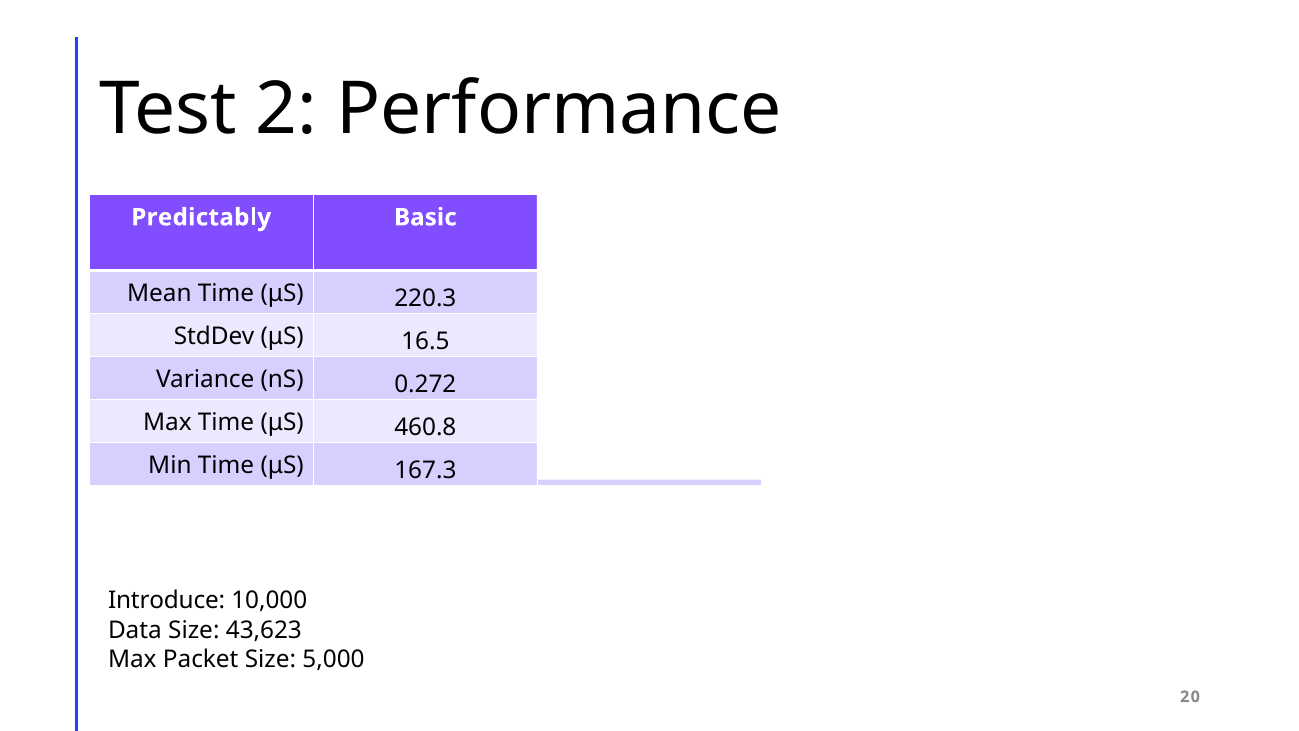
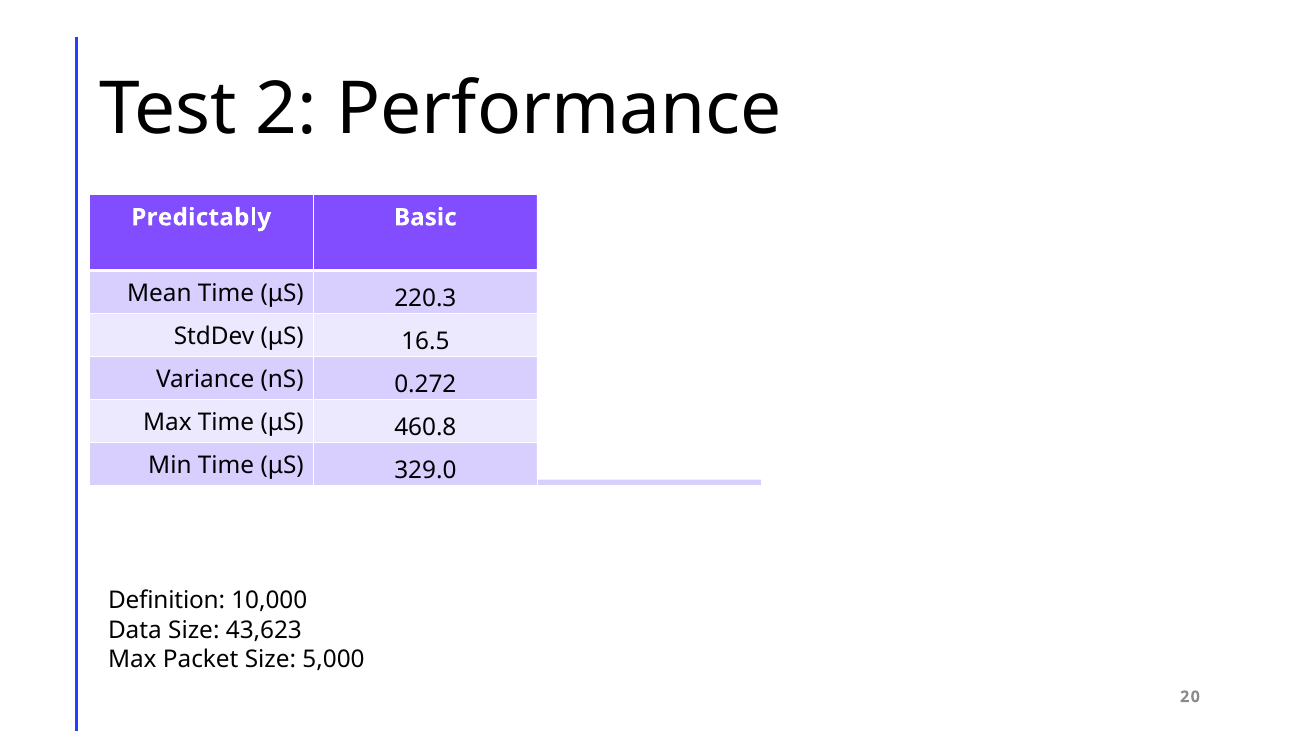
167.3: 167.3 -> 329.0
Introduce: Introduce -> Definition
